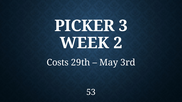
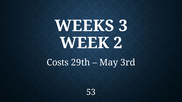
PICKER: PICKER -> WEEKS
